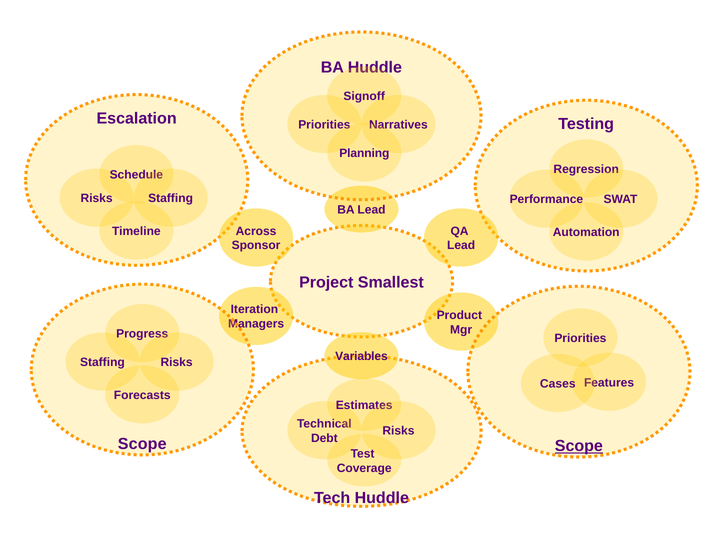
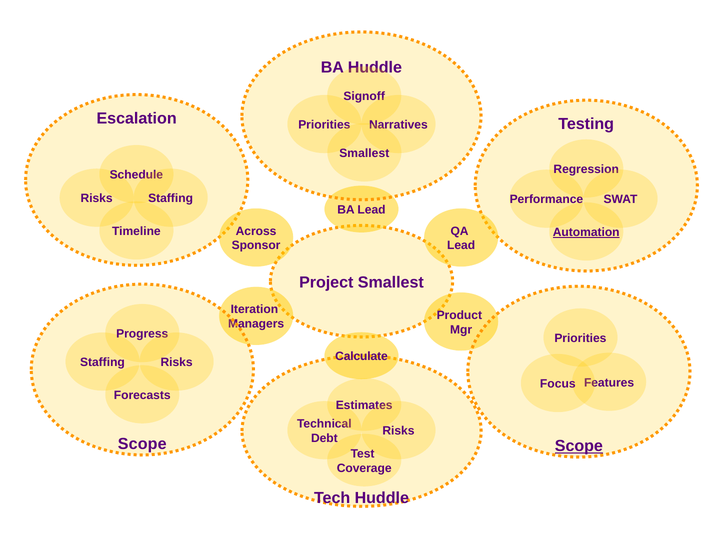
Planning at (364, 153): Planning -> Smallest
Automation underline: none -> present
Variables: Variables -> Calculate
Cases: Cases -> Focus
